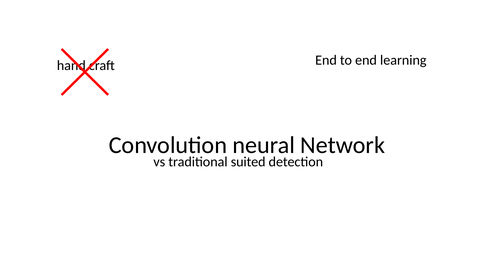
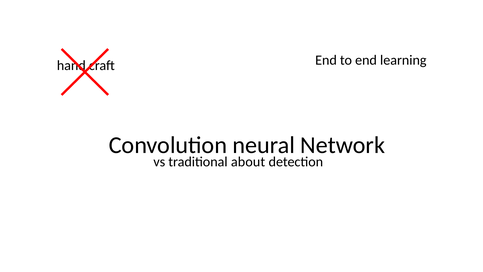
suited: suited -> about
